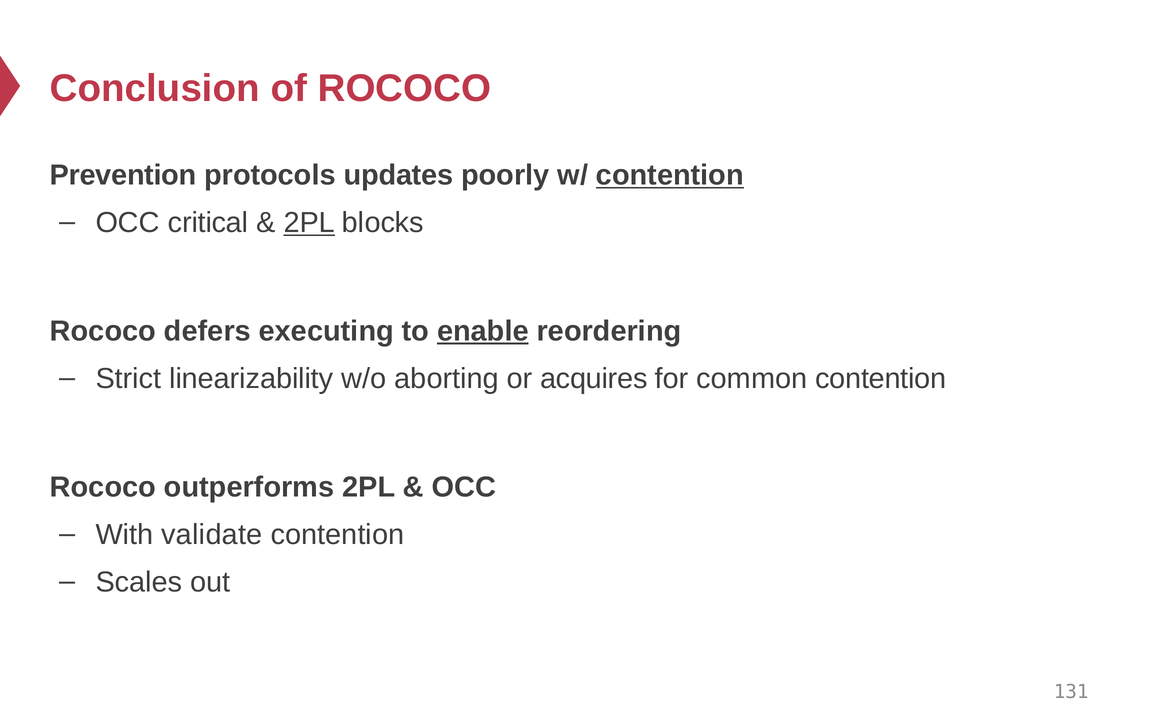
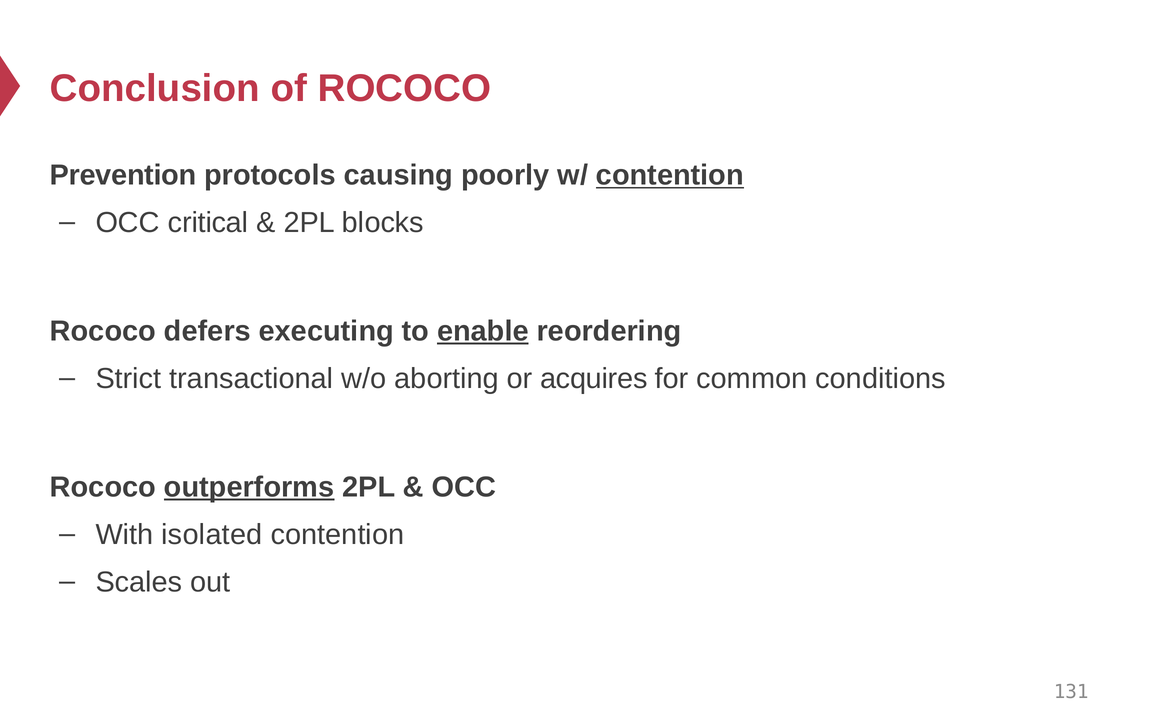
updates: updates -> causing
2PL at (309, 223) underline: present -> none
linearizability: linearizability -> transactional
common contention: contention -> conditions
outperforms underline: none -> present
validate: validate -> isolated
